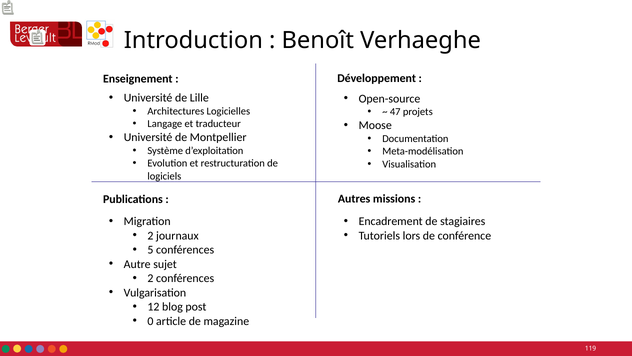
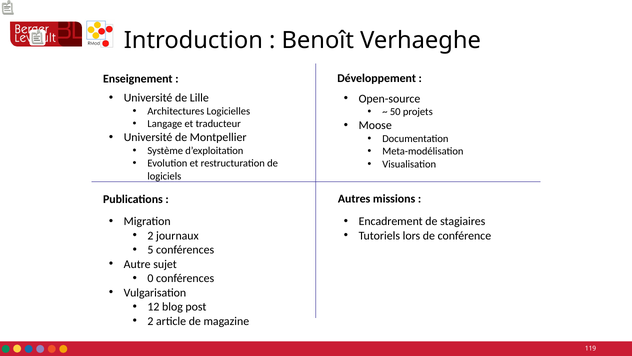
47: 47 -> 50
2 at (150, 278): 2 -> 0
0 at (150, 321): 0 -> 2
